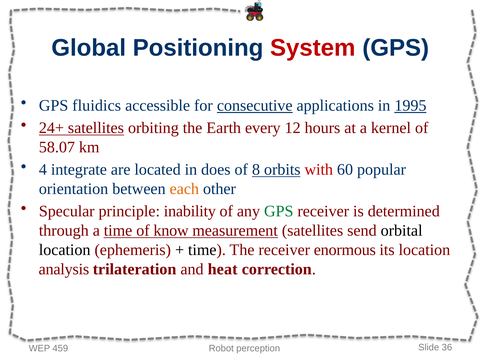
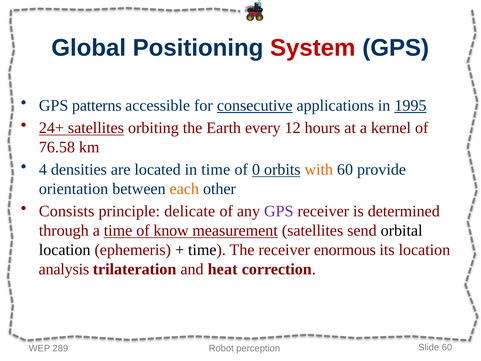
fluidics: fluidics -> patterns
58.07: 58.07 -> 76.58
integrate: integrate -> densities
in does: does -> time
8: 8 -> 0
with colour: red -> orange
popular: popular -> provide
Specular: Specular -> Consists
inability: inability -> delicate
GPS at (279, 211) colour: green -> purple
459: 459 -> 289
Slide 36: 36 -> 60
